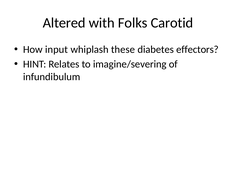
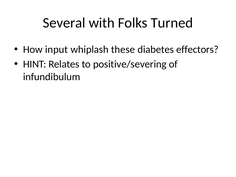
Altered: Altered -> Several
Carotid: Carotid -> Turned
imagine/severing: imagine/severing -> positive/severing
